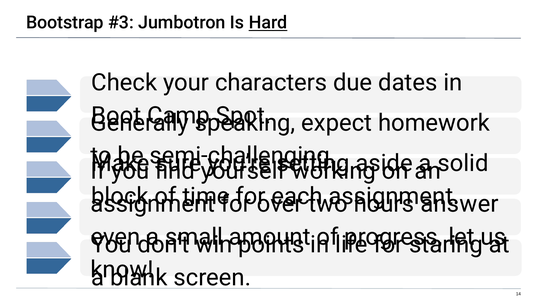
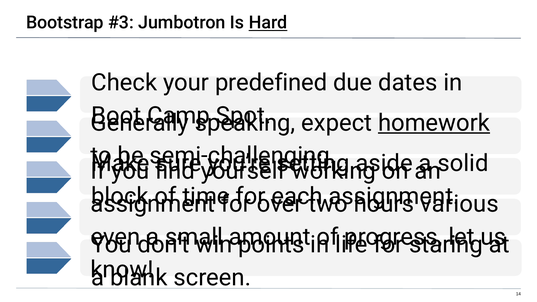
characters: characters -> predefined
homework underline: none -> present
answer: answer -> various
